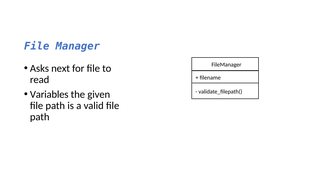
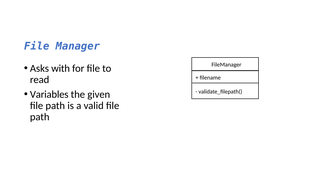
next: next -> with
